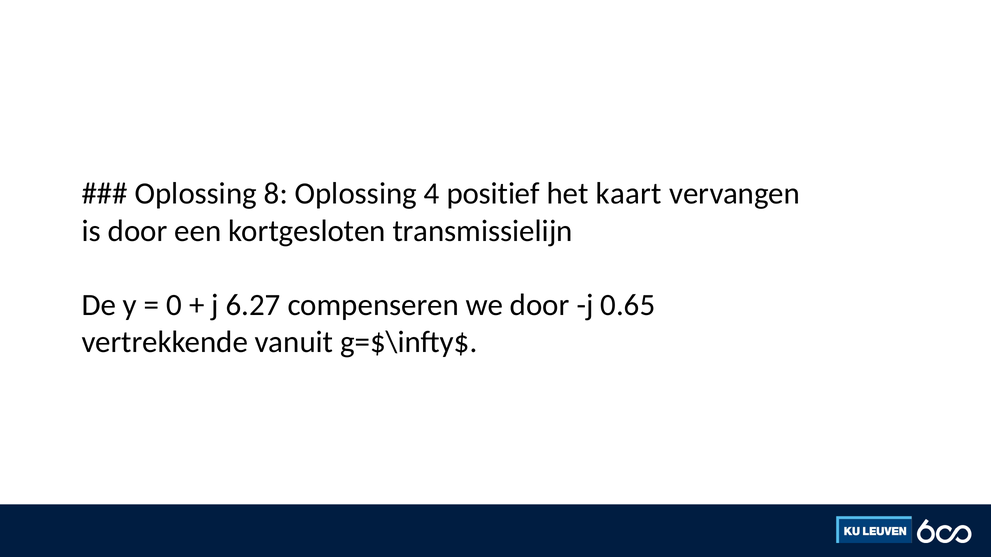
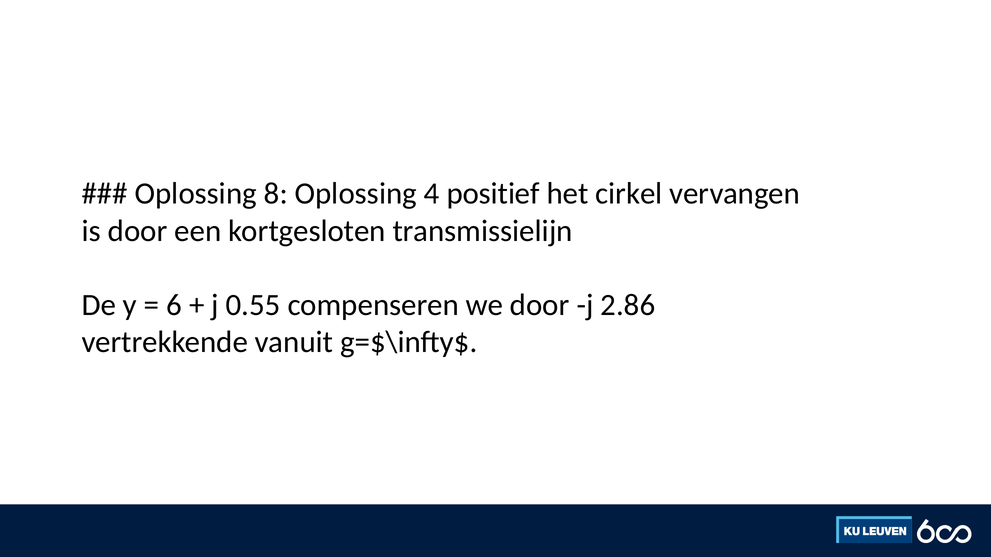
kaart: kaart -> cirkel
0: 0 -> 6
6.27: 6.27 -> 0.55
0.65: 0.65 -> 2.86
